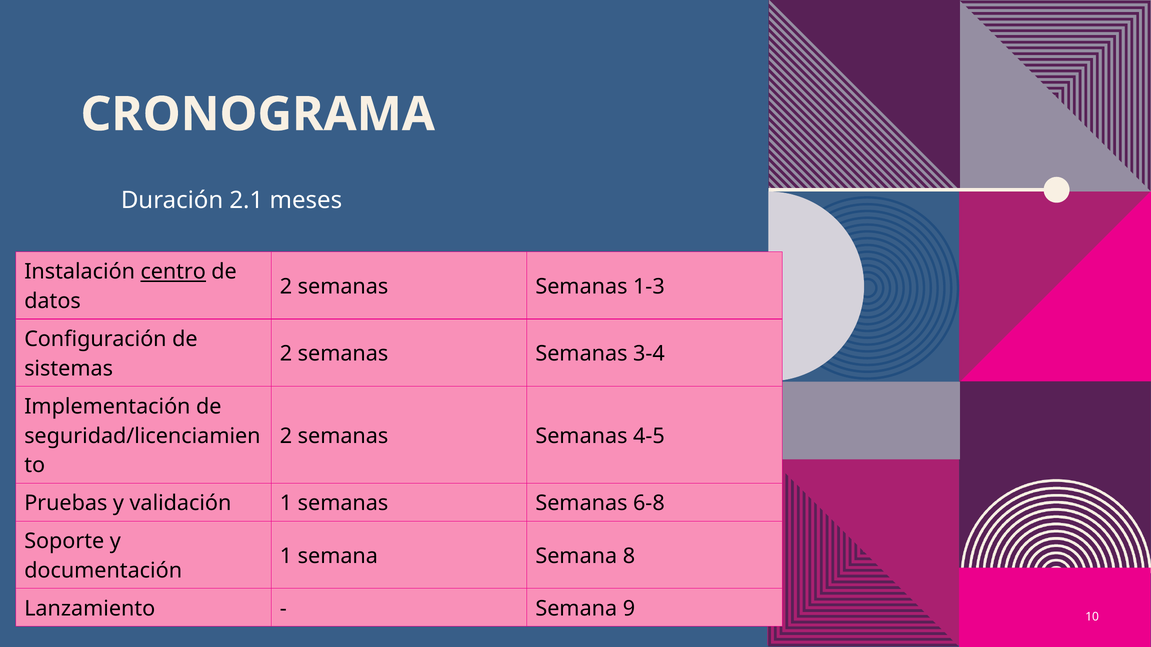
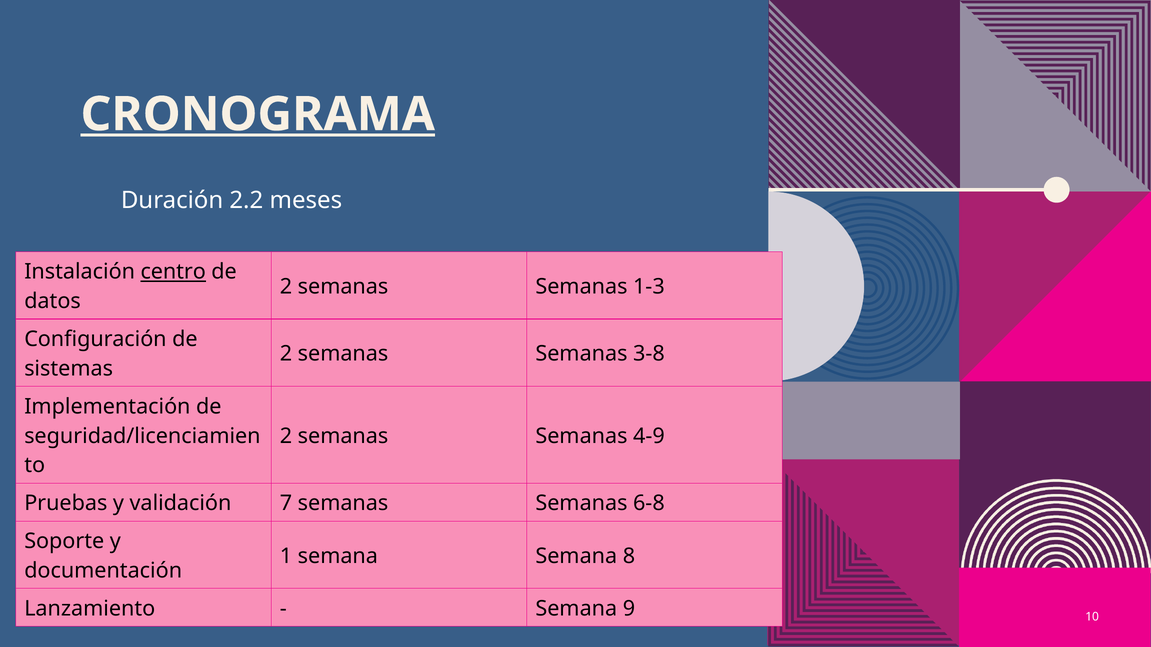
CRONOGRAMA underline: none -> present
2.1: 2.1 -> 2.2
3-4: 3-4 -> 3-8
4-5: 4-5 -> 4-9
validación 1: 1 -> 7
